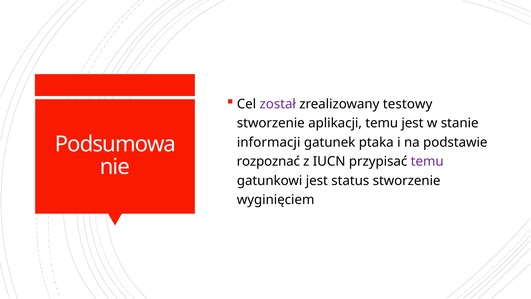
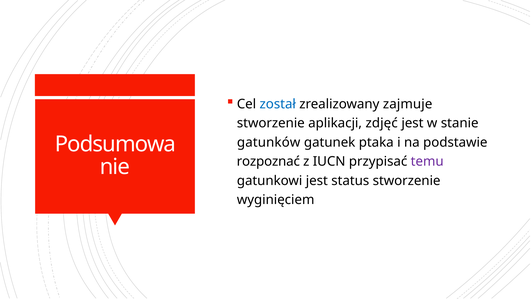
został colour: purple -> blue
testowy: testowy -> zajmuje
aplikacji temu: temu -> zdjęć
informacji: informacji -> gatunków
